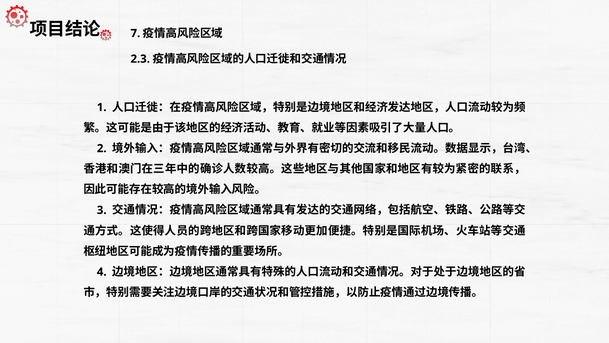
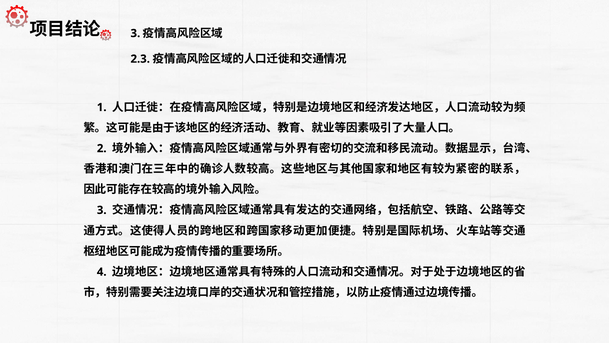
7 at (135, 33): 7 -> 3
